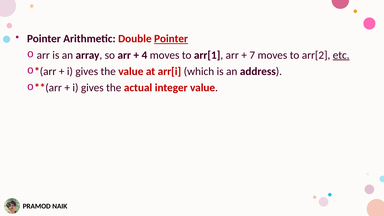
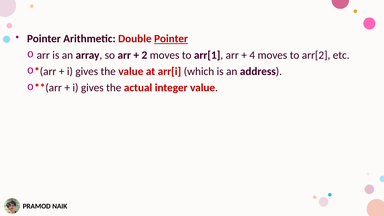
4: 4 -> 2
7: 7 -> 4
etc underline: present -> none
